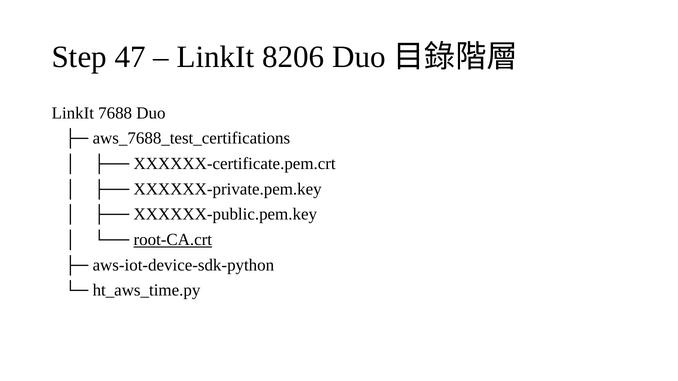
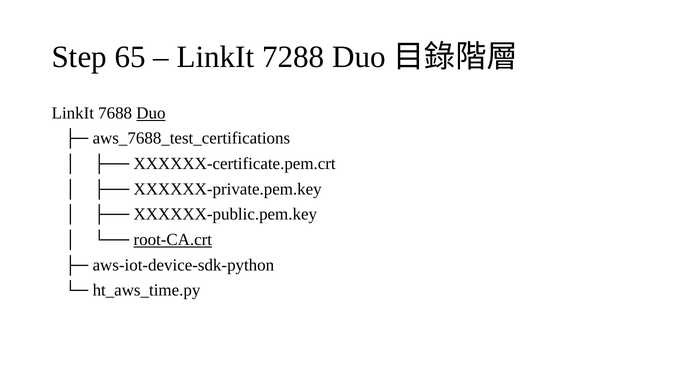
47: 47 -> 65
8206: 8206 -> 7288
Duo at (151, 113) underline: none -> present
